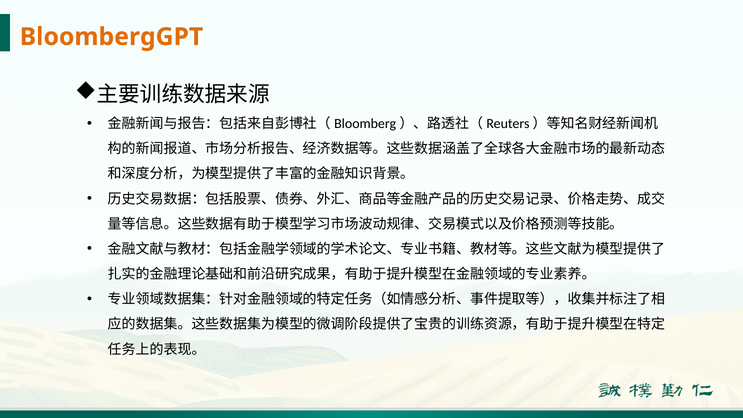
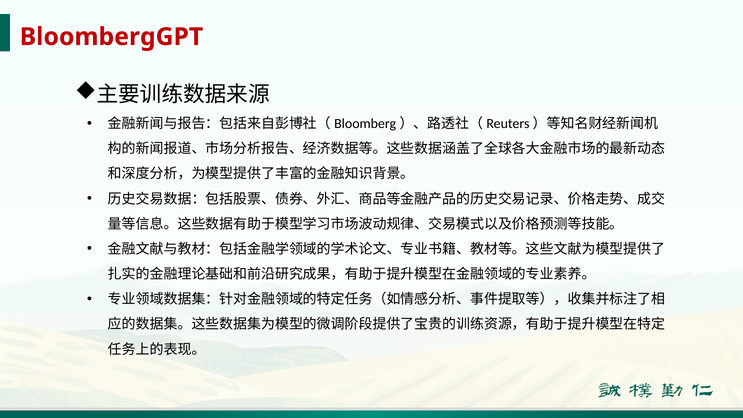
BloombergGPT colour: orange -> red
